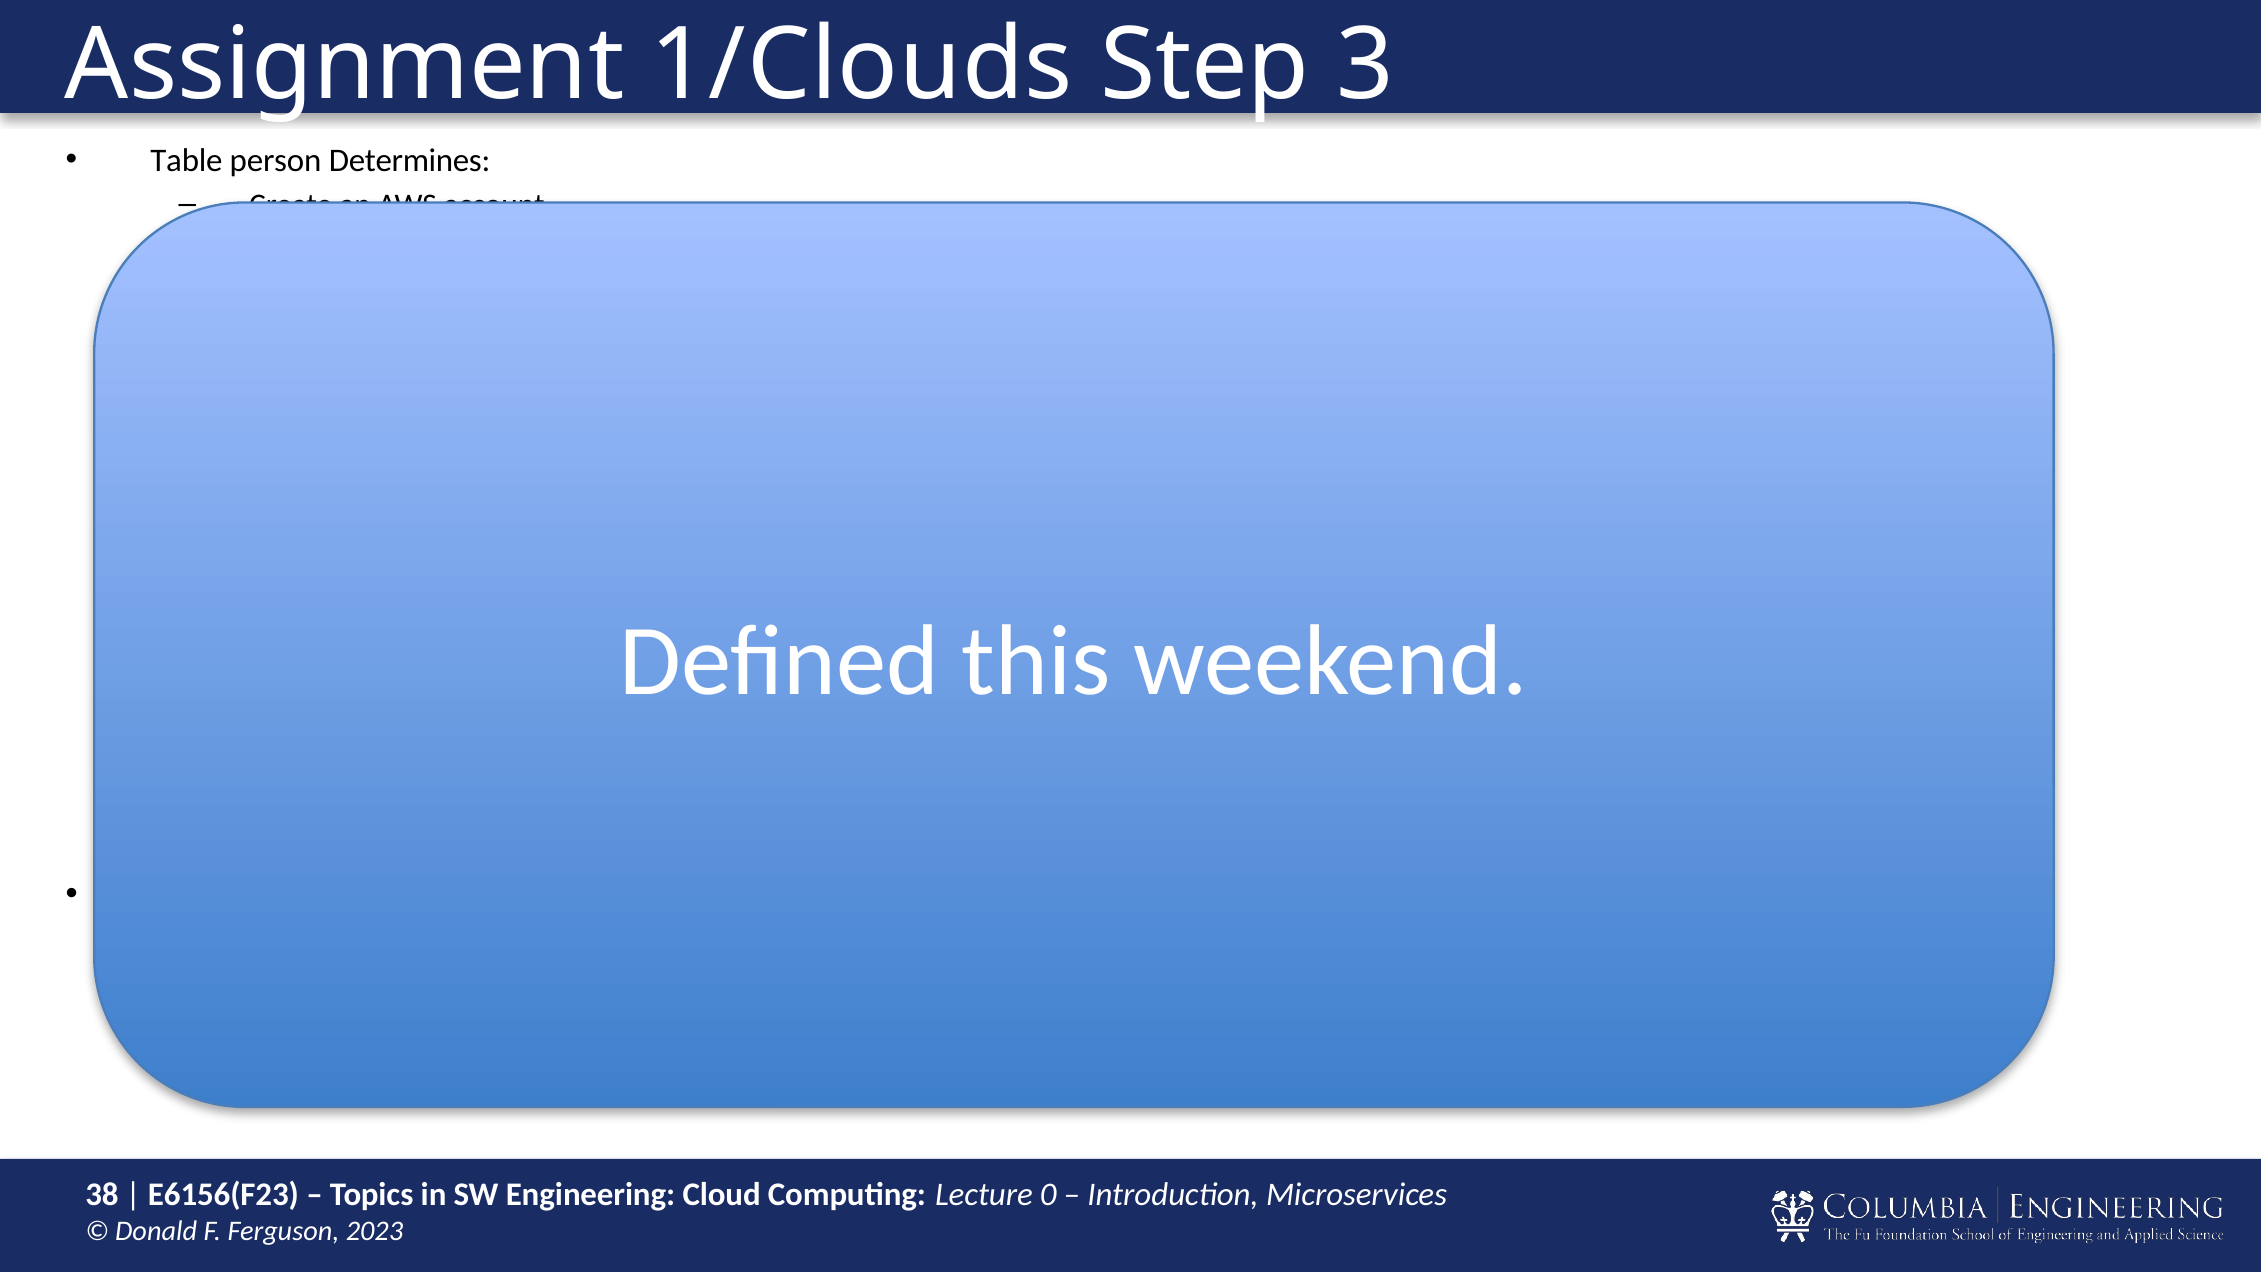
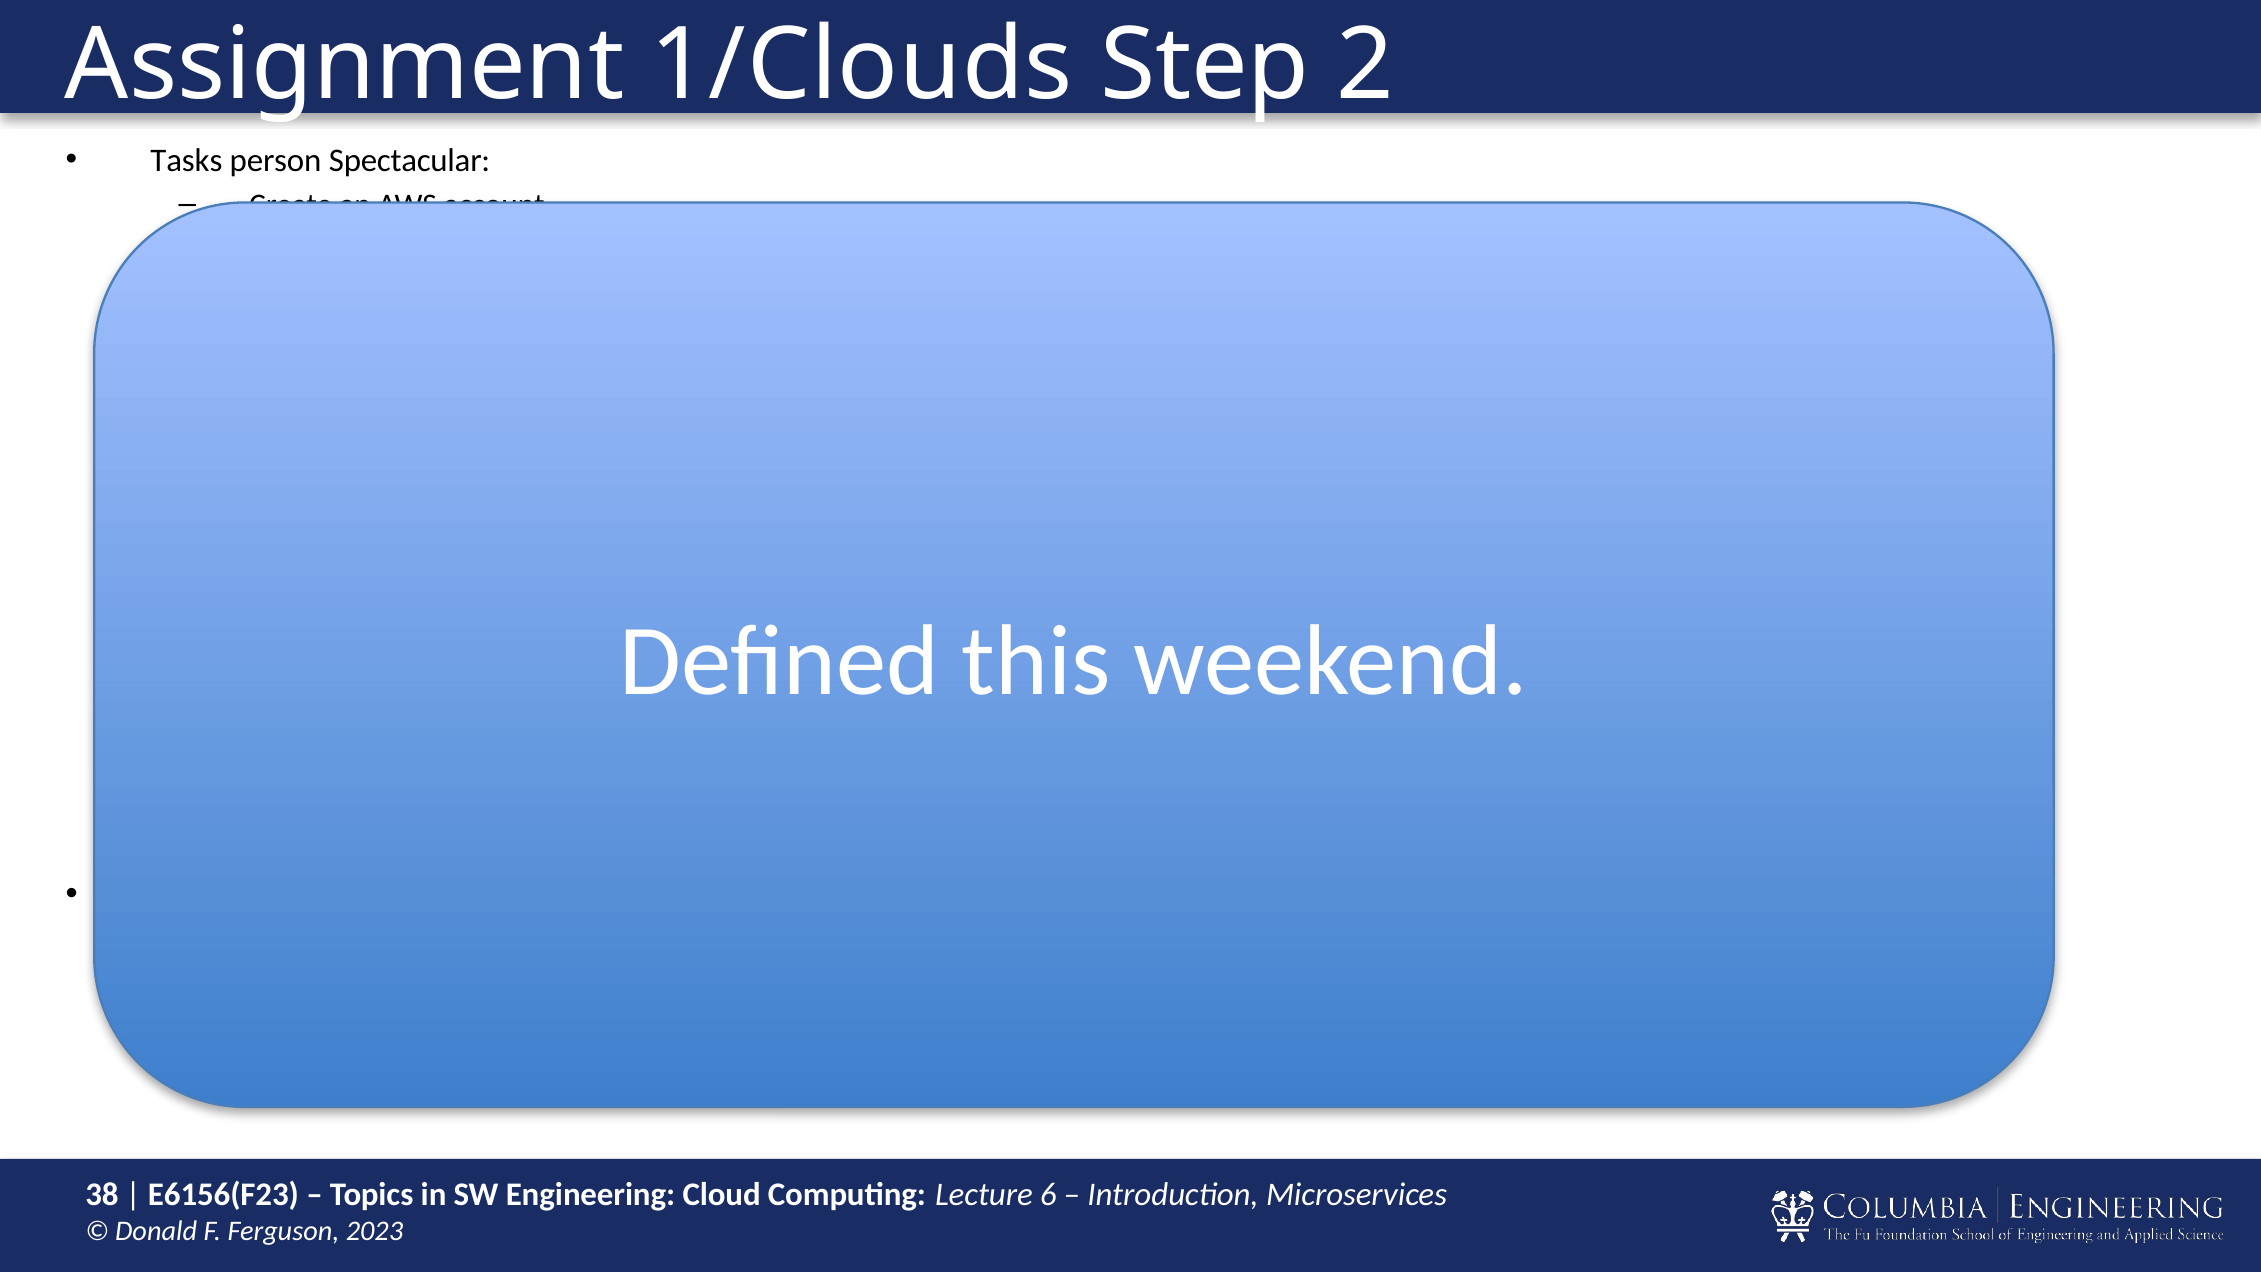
3: 3 -> 2
Table: Table -> Tasks
Determines: Determines -> Spectacular
0: 0 -> 6
